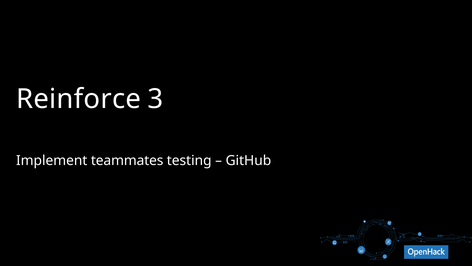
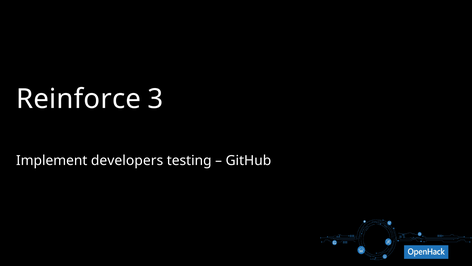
teammates: teammates -> developers
